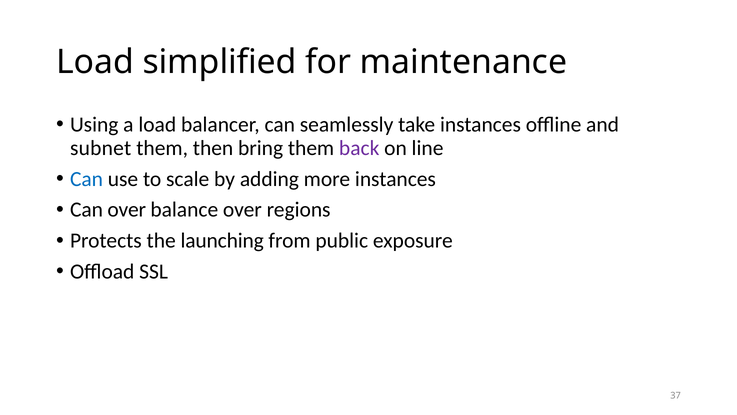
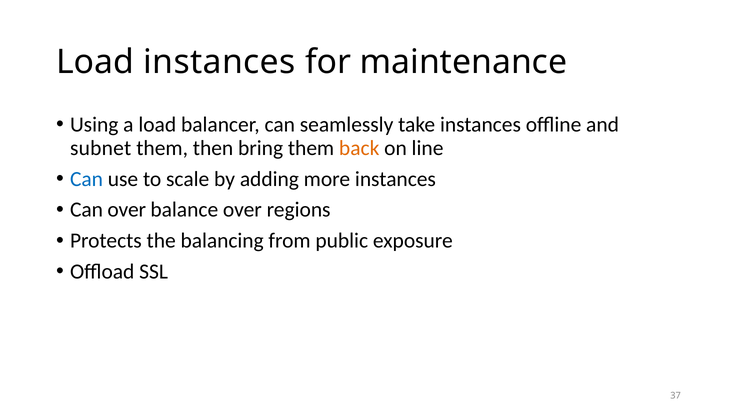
Load simplified: simplified -> instances
back colour: purple -> orange
launching: launching -> balancing
